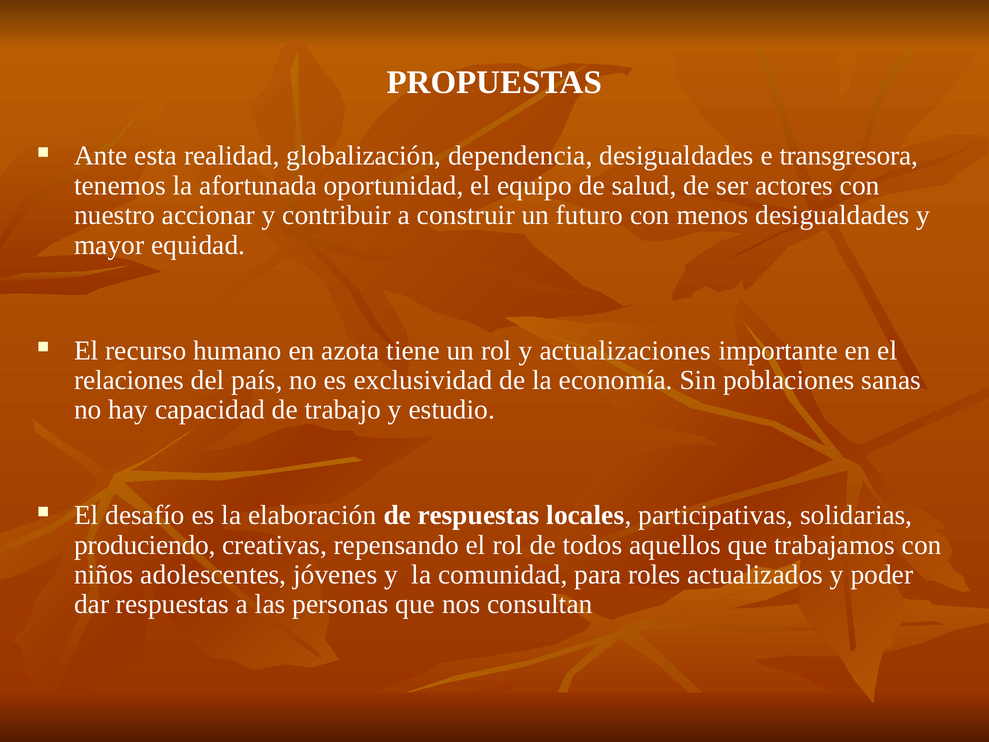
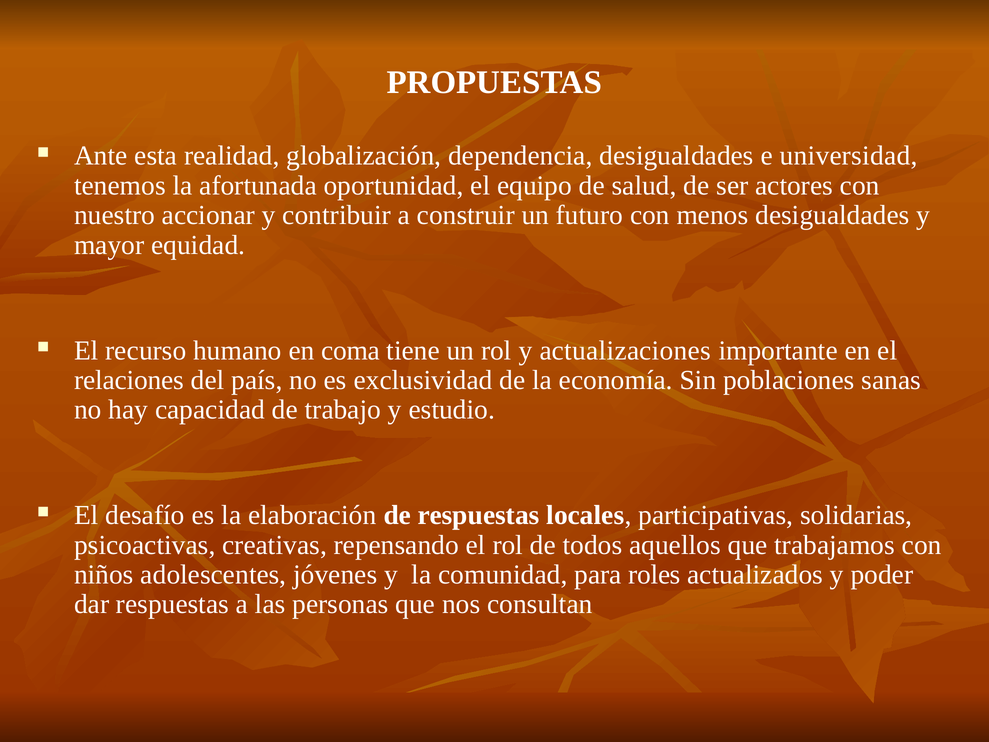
transgresora: transgresora -> universidad
azota: azota -> coma
produciendo: produciendo -> psicoactivas
